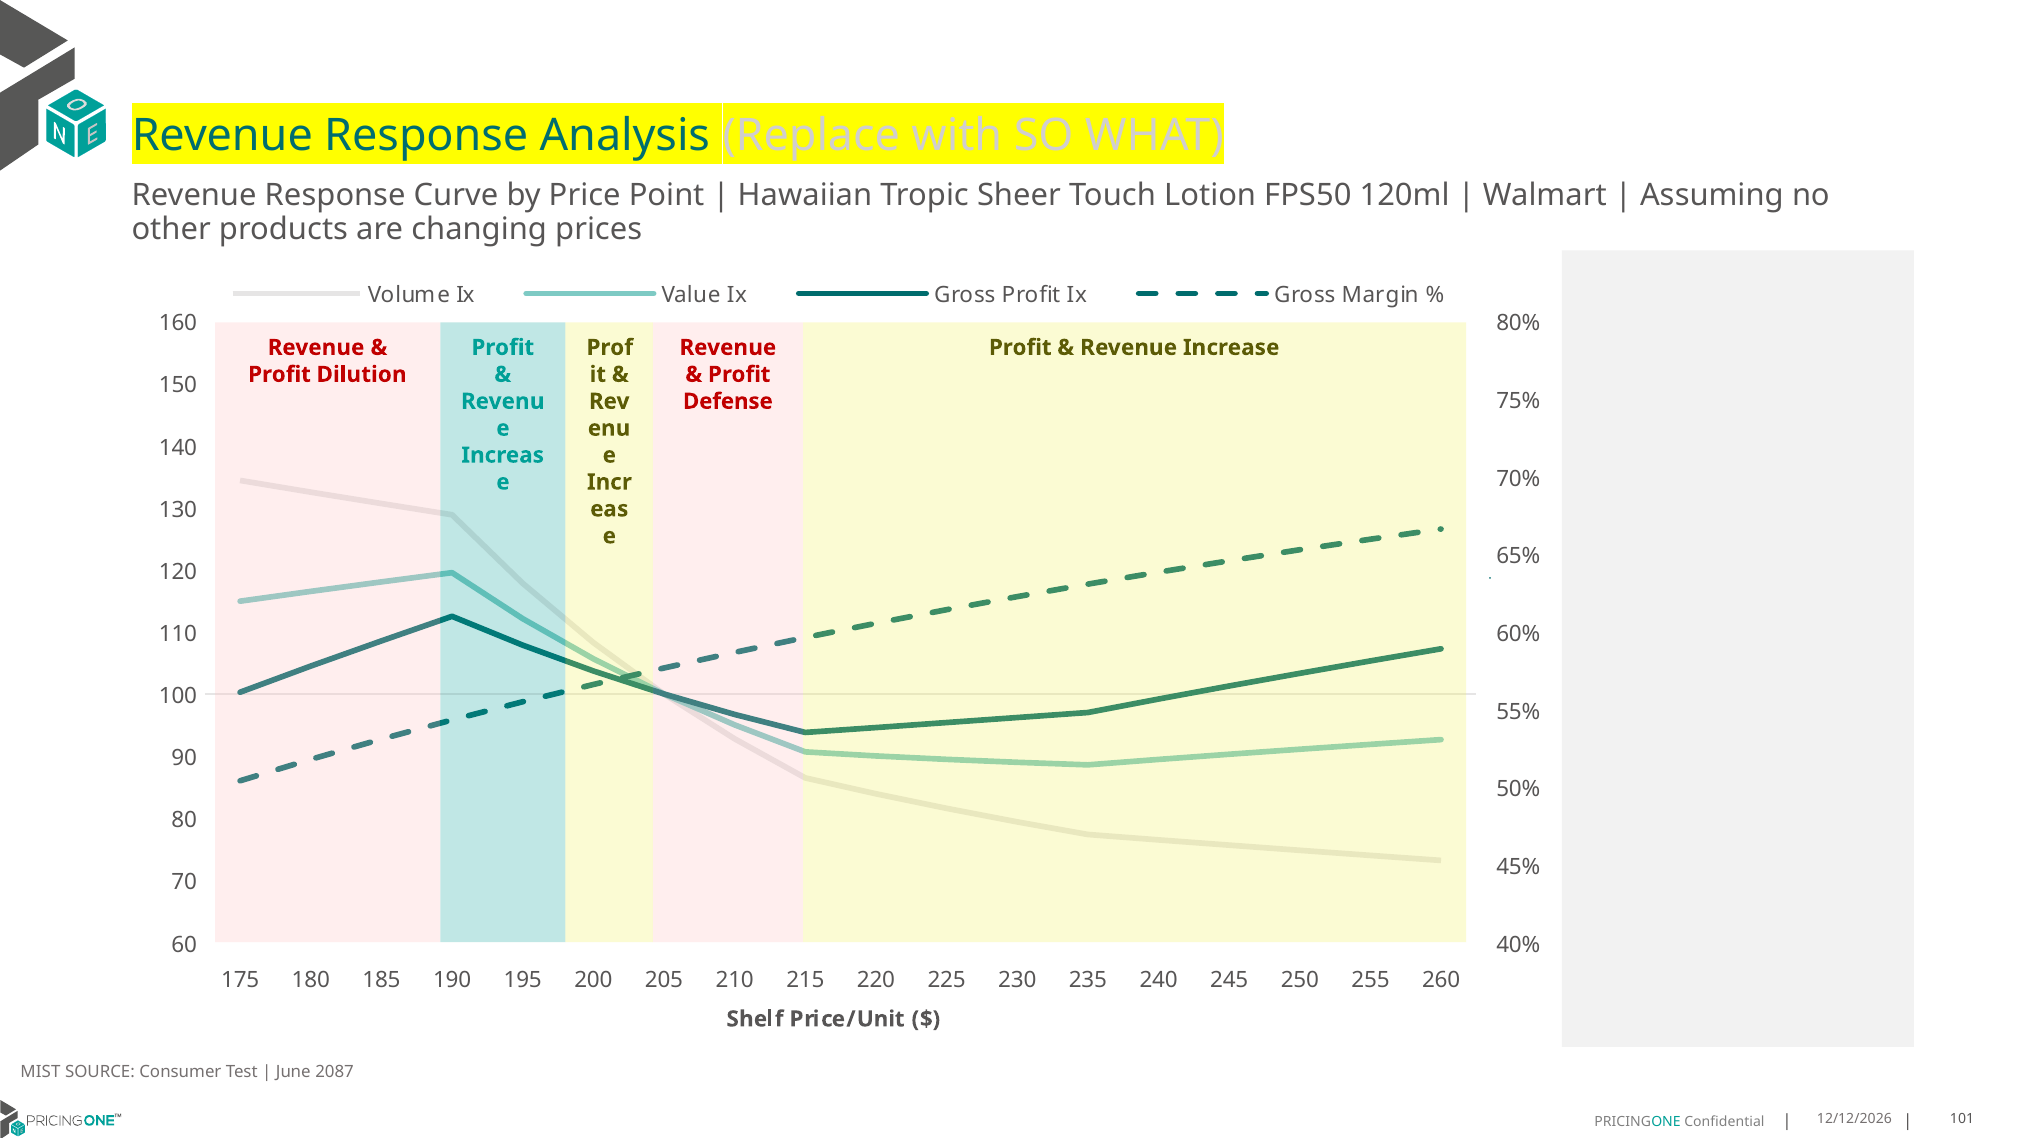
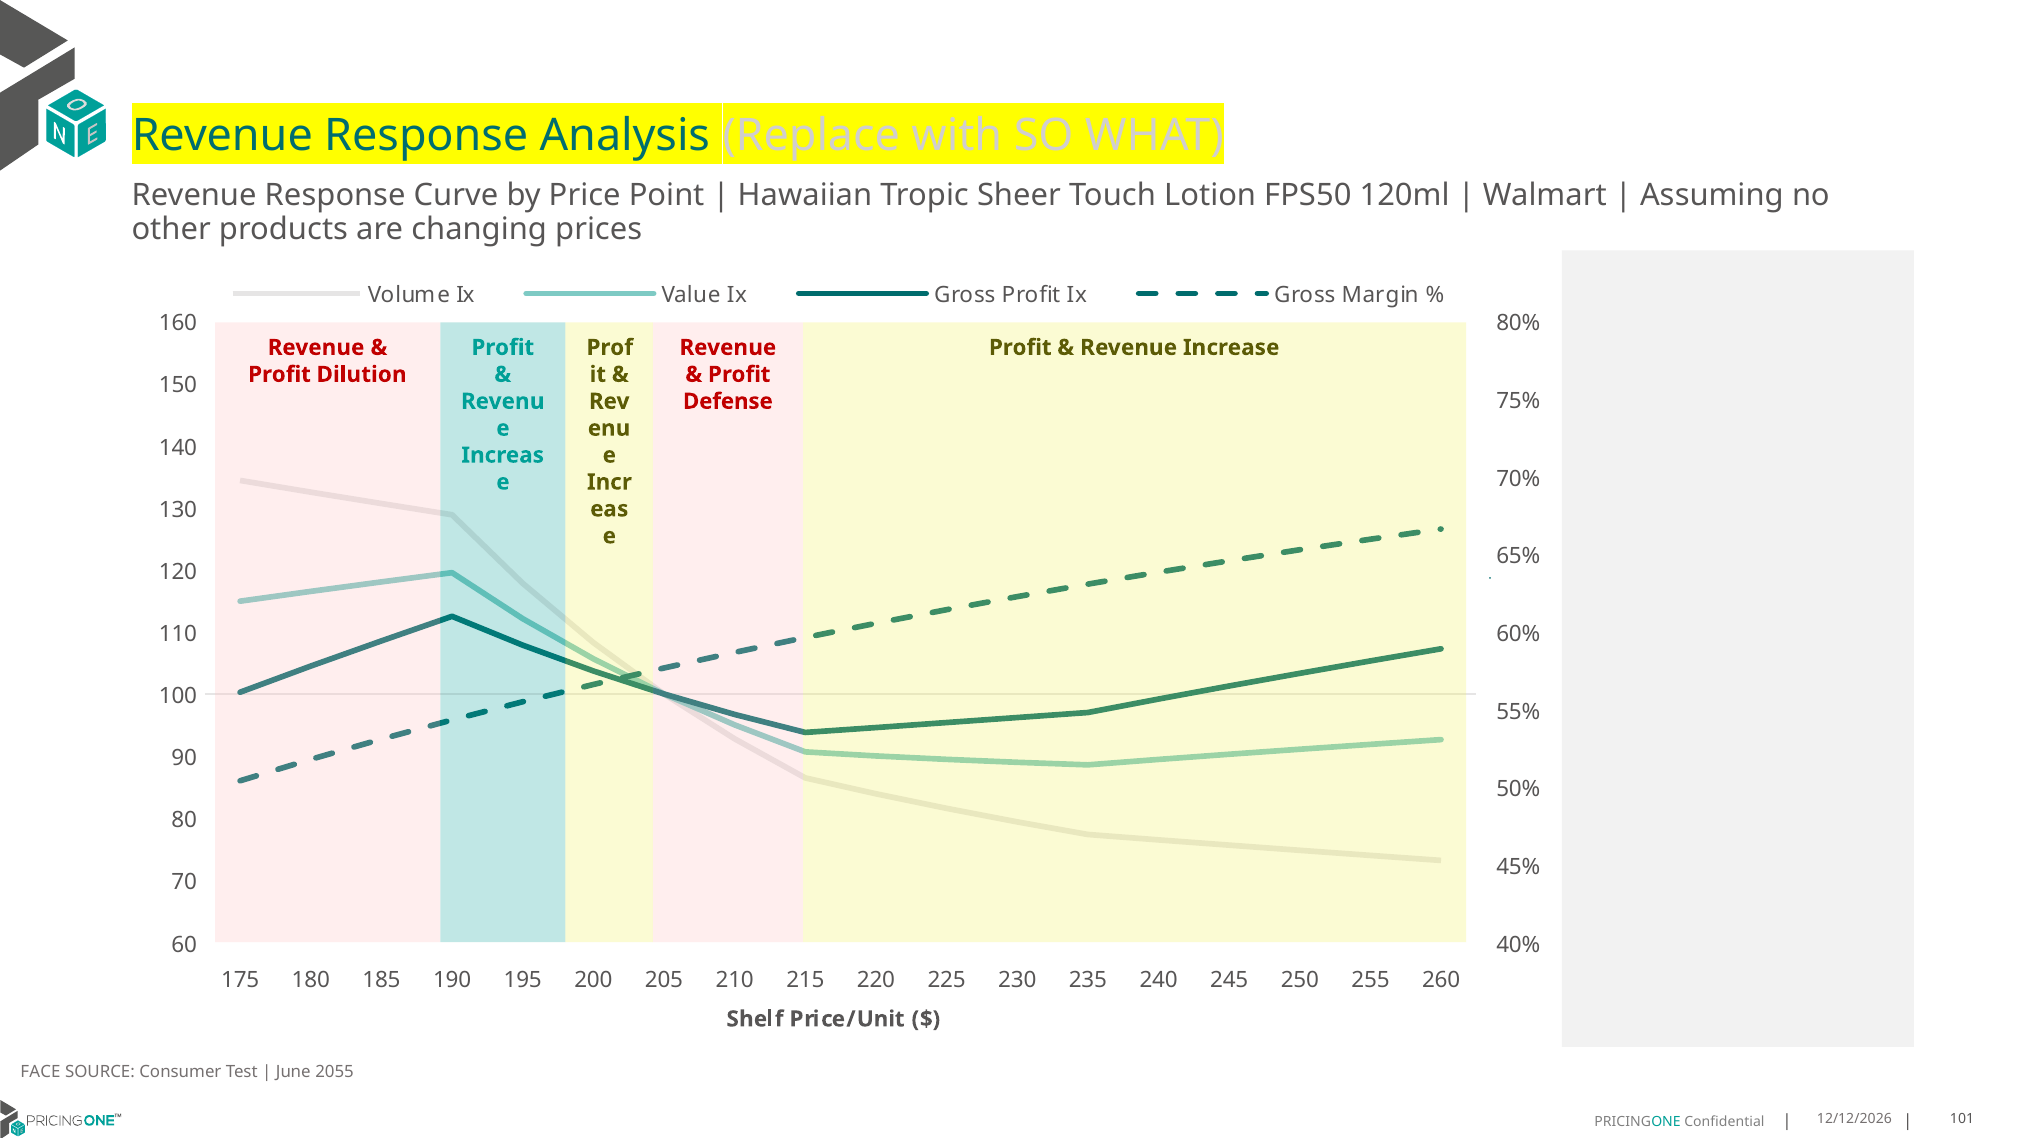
MIST: MIST -> FACE
2087: 2087 -> 2055
